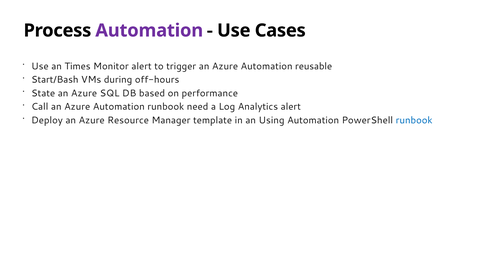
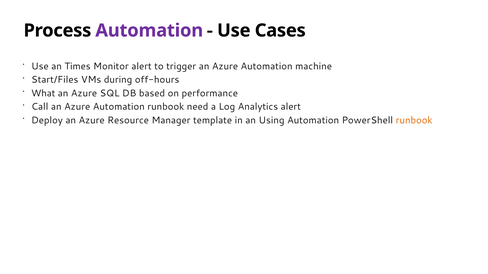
reusable: reusable -> machine
Start/Bash: Start/Bash -> Start/Files
State: State -> What
runbook at (414, 120) colour: blue -> orange
